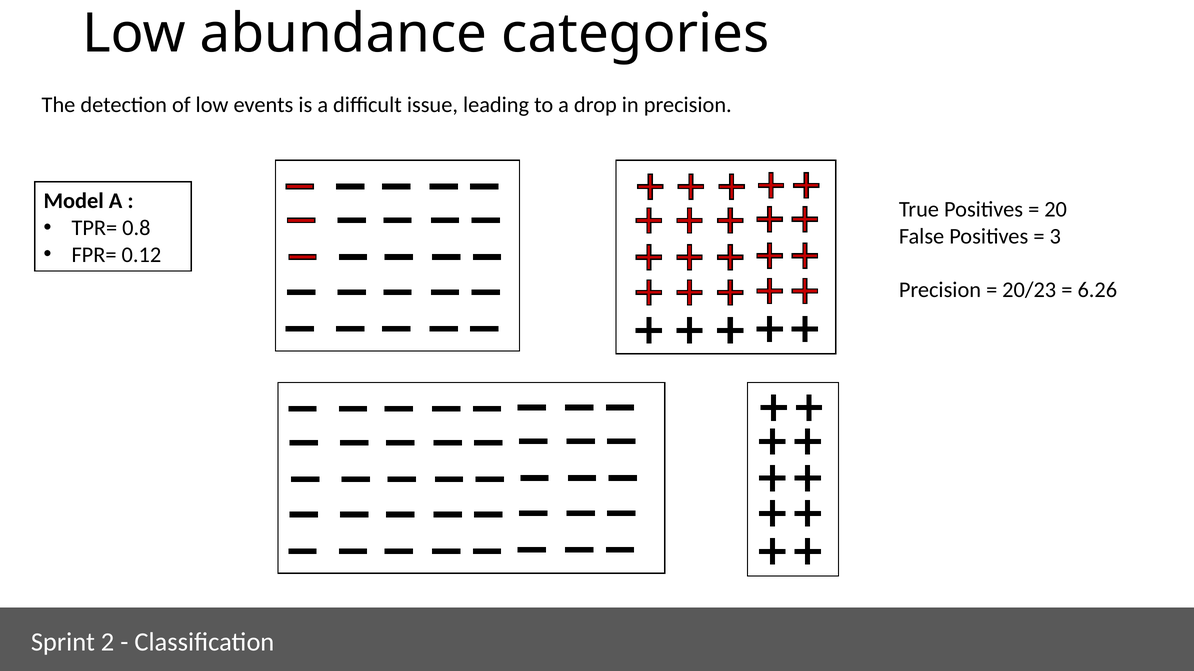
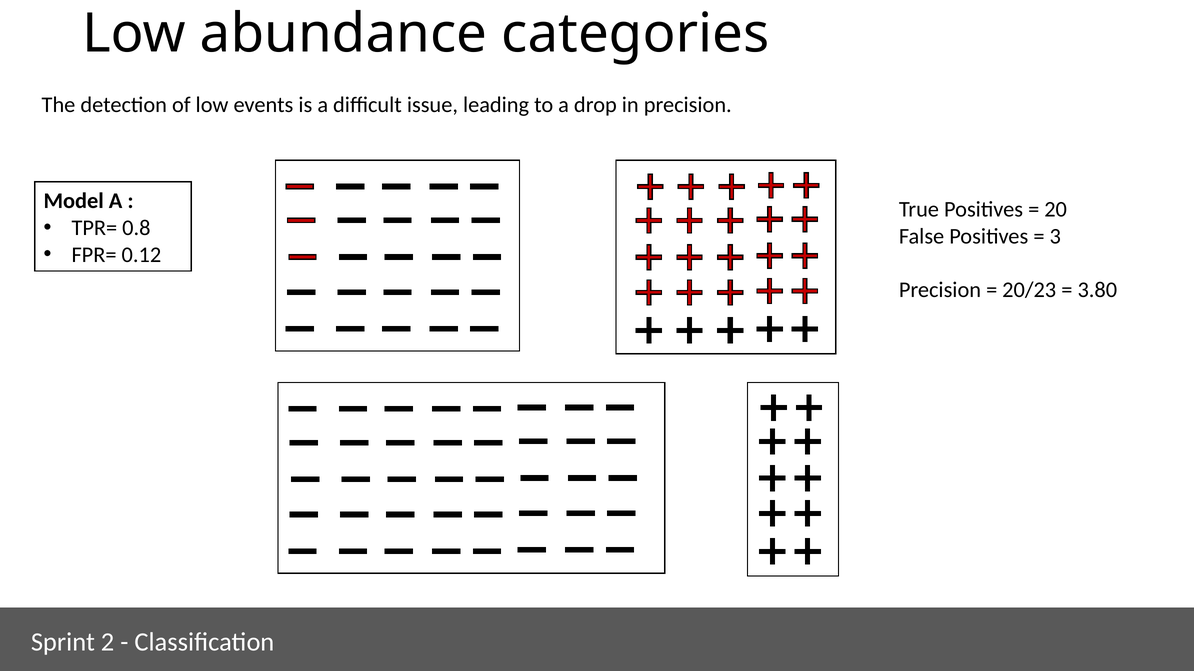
6.26: 6.26 -> 3.80
